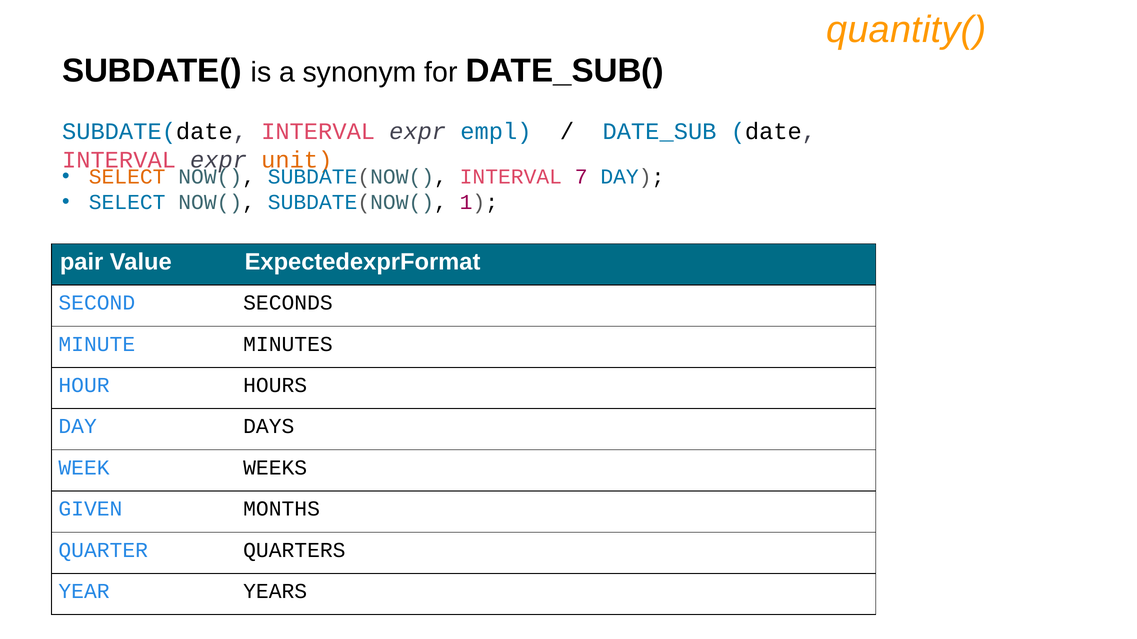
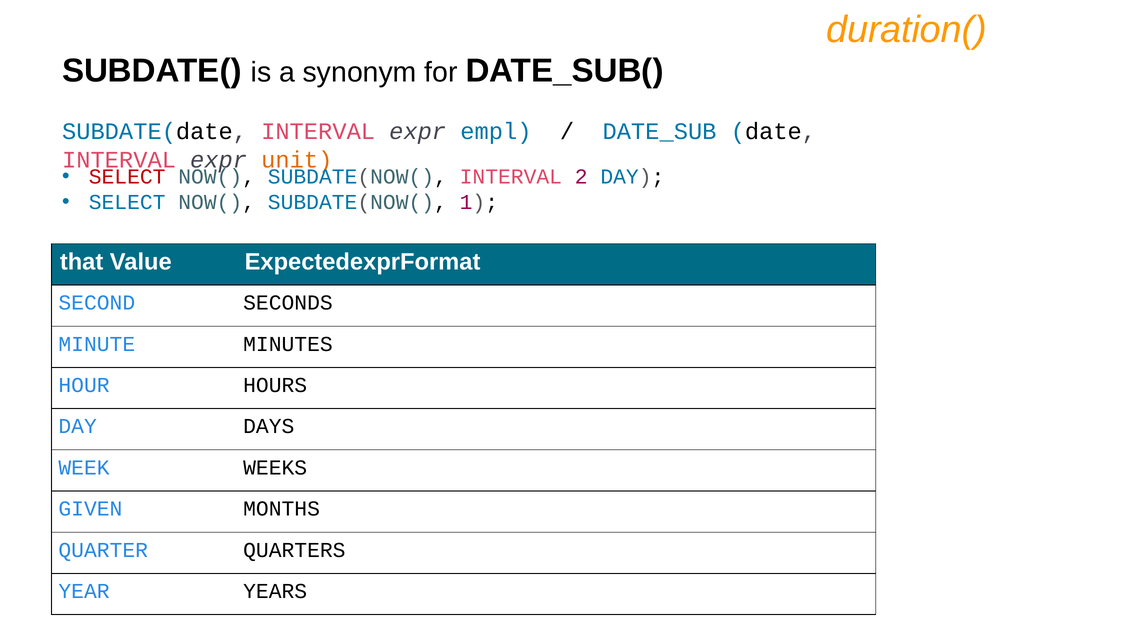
quantity(: quantity( -> duration(
SELECT at (127, 177) colour: orange -> red
7: 7 -> 2
pair: pair -> that
